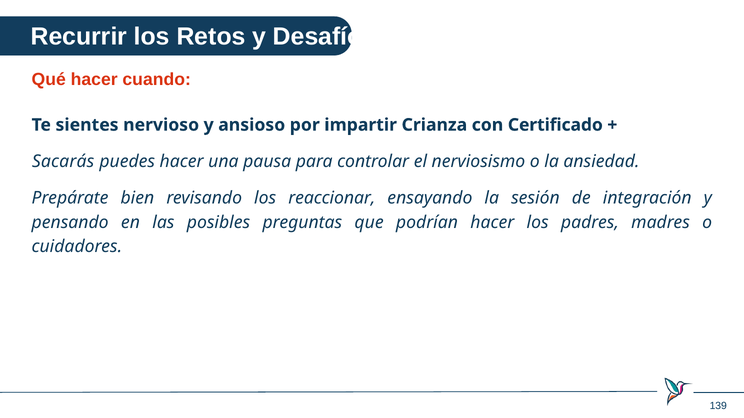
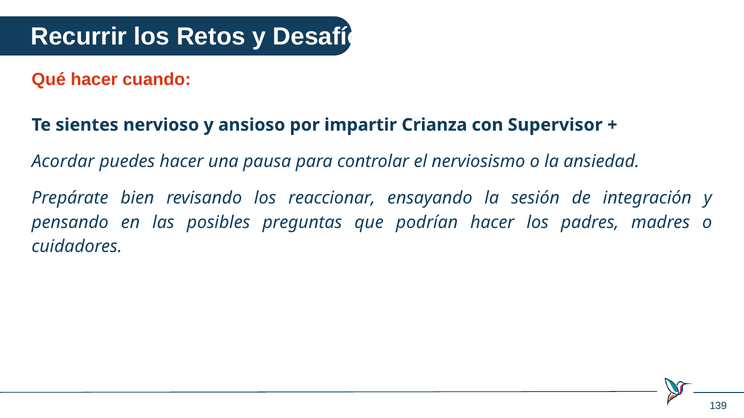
Certificado: Certificado -> Supervisor
Sacarás: Sacarás -> Acordar
